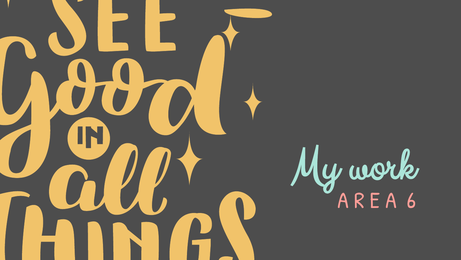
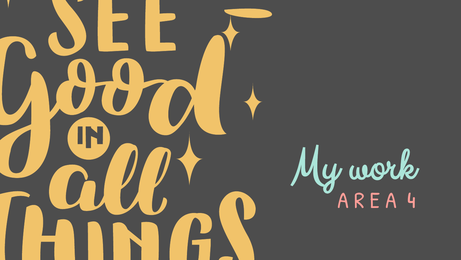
6: 6 -> 4
